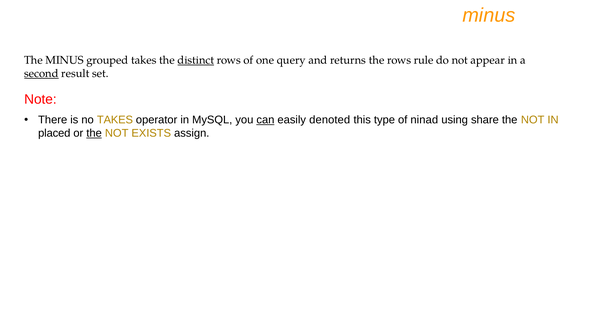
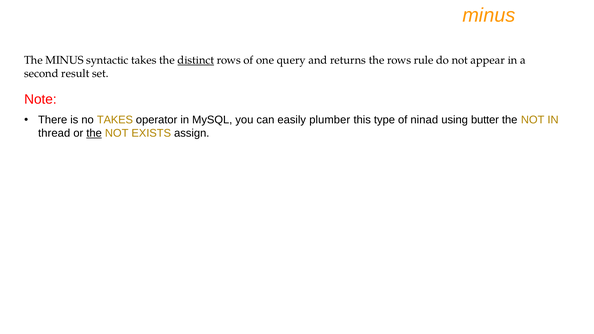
grouped: grouped -> syntactic
second underline: present -> none
can underline: present -> none
denoted: denoted -> plumber
share: share -> butter
placed: placed -> thread
